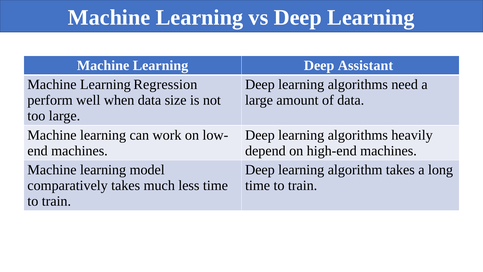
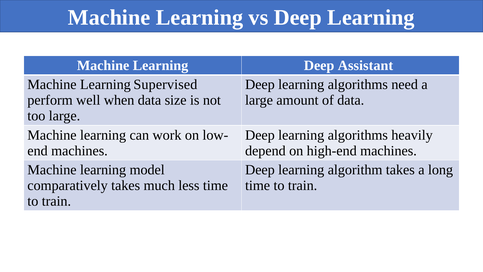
Regression: Regression -> Supervised
